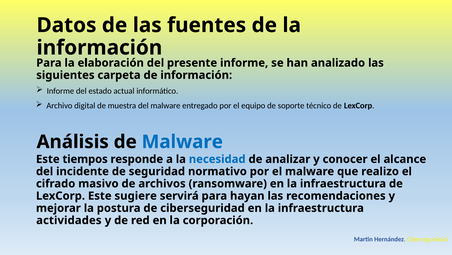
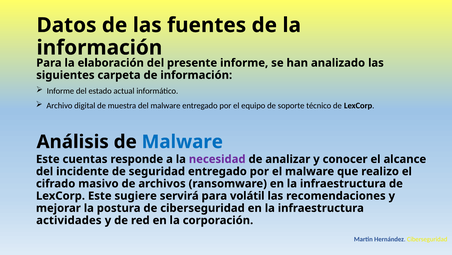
tiempos: tiempos -> cuentas
necesidad colour: blue -> purple
seguridad normativo: normativo -> entregado
hayan: hayan -> volátil
